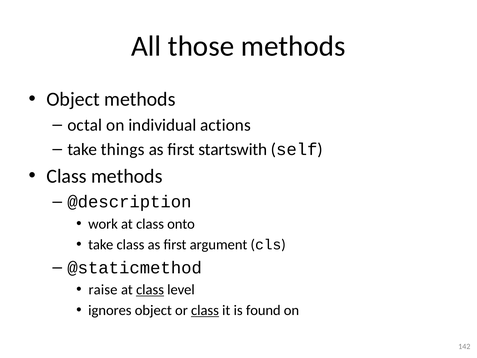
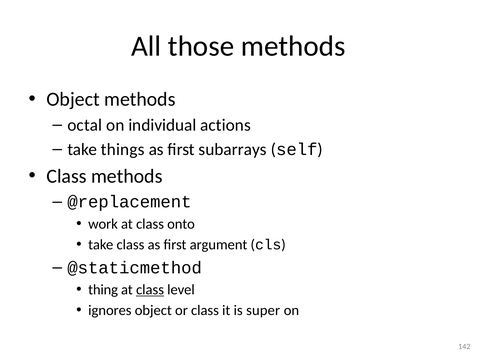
startswith: startswith -> subarrays
@description: @description -> @replacement
raise: raise -> thing
class at (205, 310) underline: present -> none
found: found -> super
